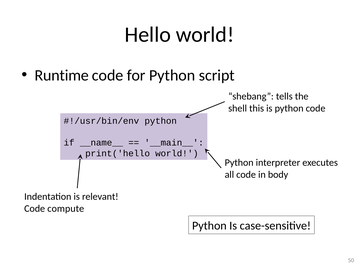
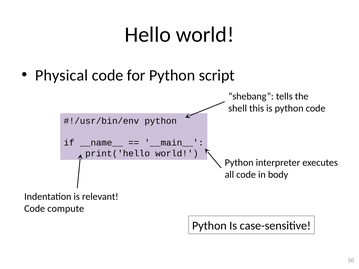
Runtime: Runtime -> Physical
